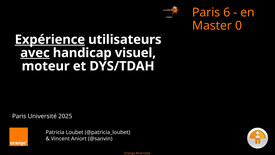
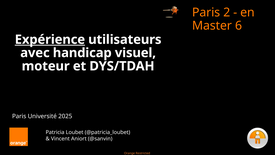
6: 6 -> 2
0: 0 -> 6
avec underline: present -> none
